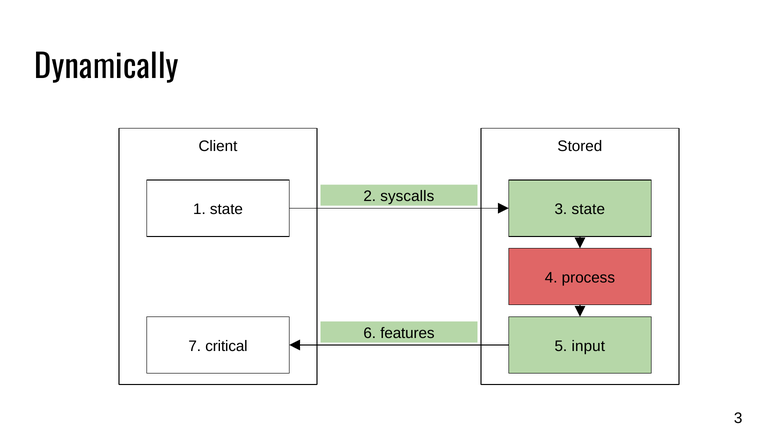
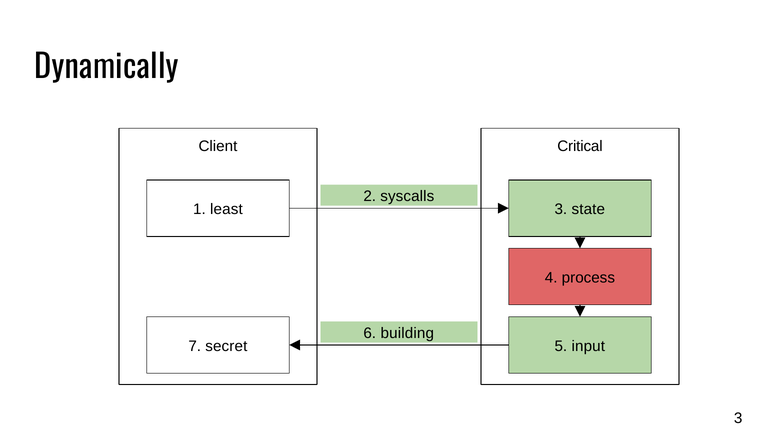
Stored: Stored -> Critical
1 state: state -> least
features: features -> building
critical: critical -> secret
